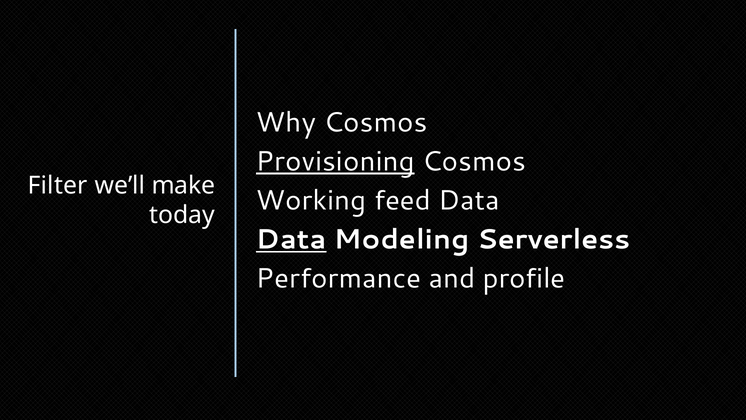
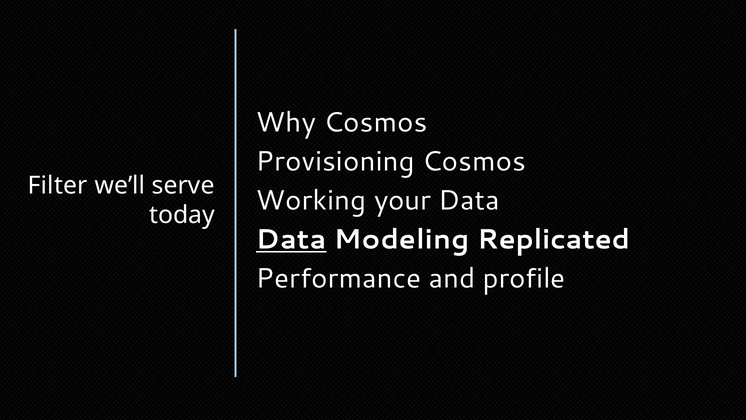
Provisioning underline: present -> none
make: make -> serve
feed: feed -> your
Serverless: Serverless -> Replicated
